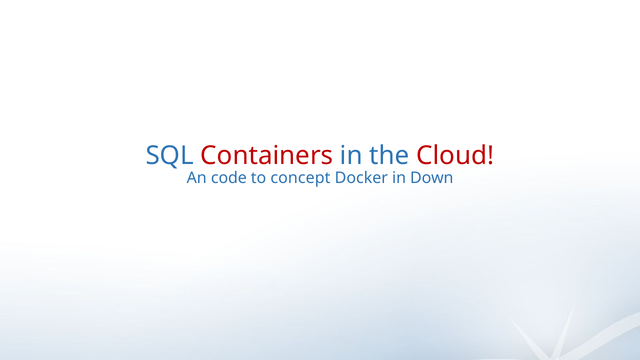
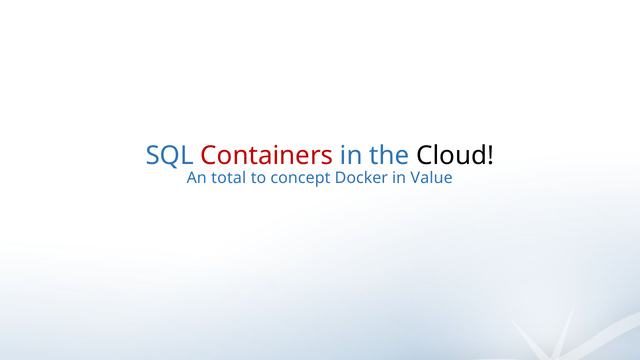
Cloud colour: red -> black
code: code -> total
Down: Down -> Value
